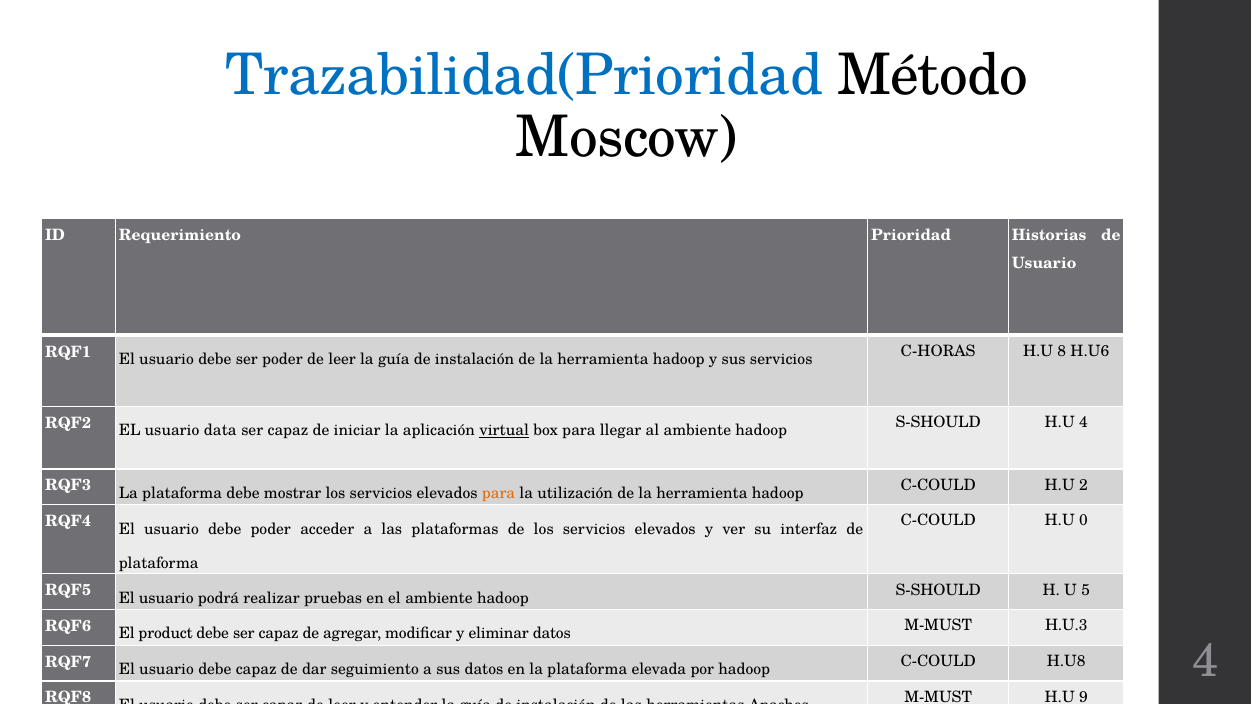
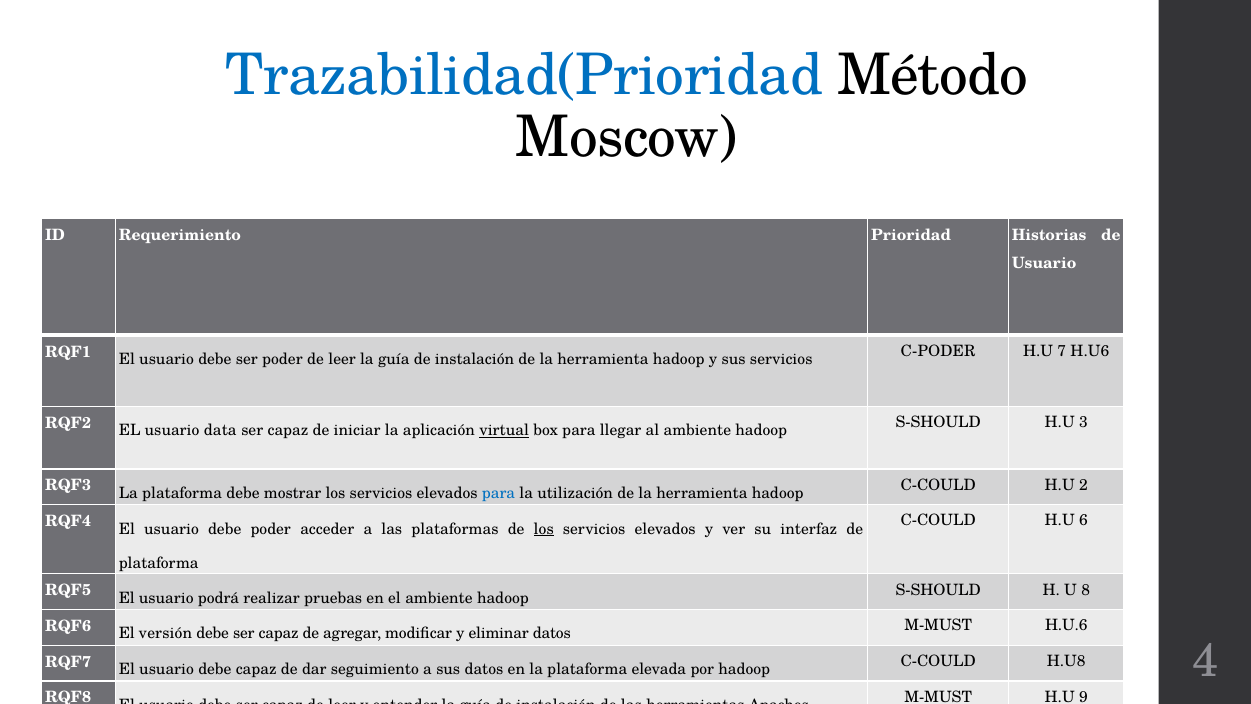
C-HORAS: C-HORAS -> C-PODER
8: 8 -> 7
H.U 4: 4 -> 3
para at (499, 493) colour: orange -> blue
0: 0 -> 6
los at (544, 529) underline: none -> present
5: 5 -> 8
H.U.3: H.U.3 -> H.U.6
product: product -> versión
